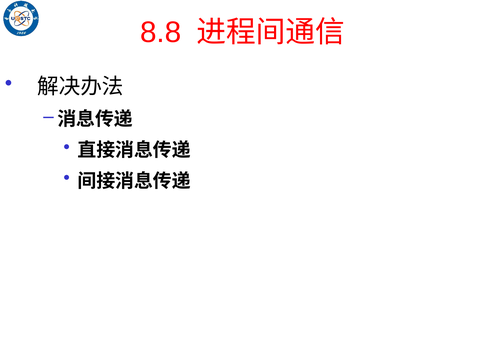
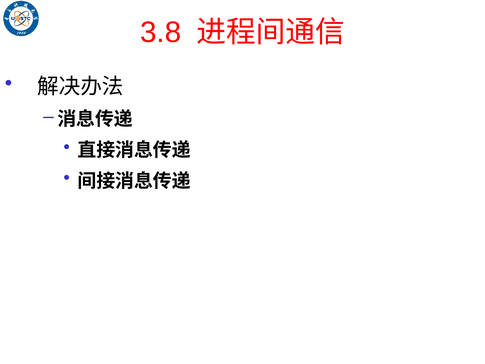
8.8: 8.8 -> 3.8
